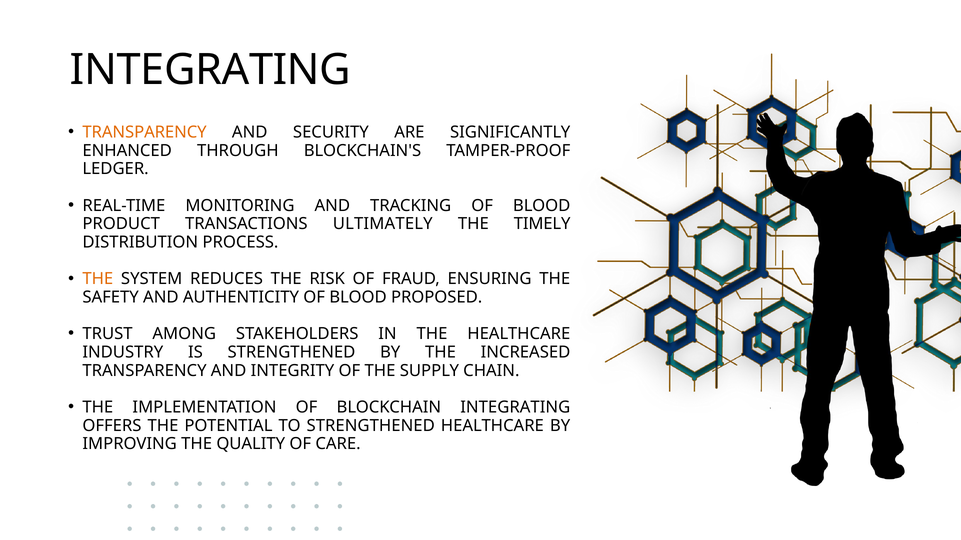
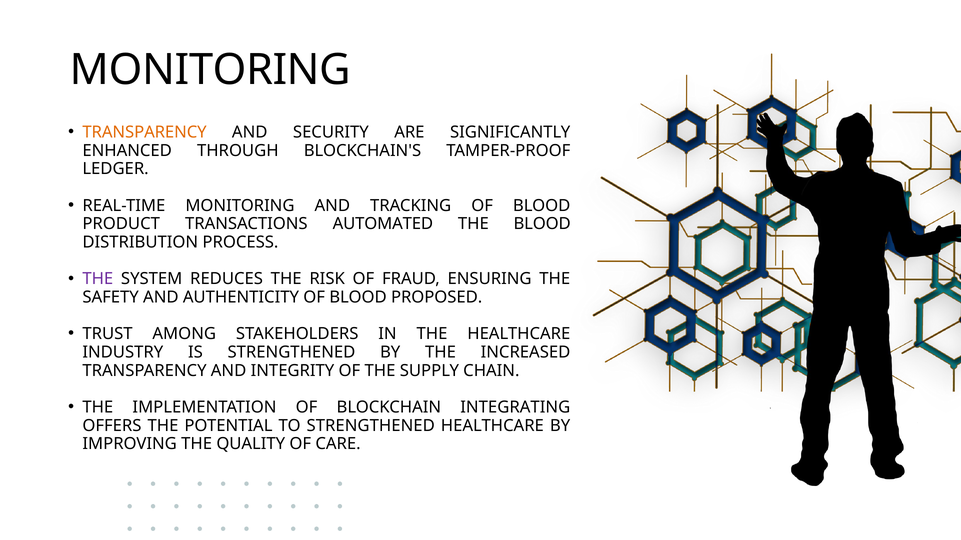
INTEGRATING at (210, 70): INTEGRATING -> MONITORING
ULTIMATELY: ULTIMATELY -> AUTOMATED
THE TIMELY: TIMELY -> BLOOD
THE at (98, 279) colour: orange -> purple
